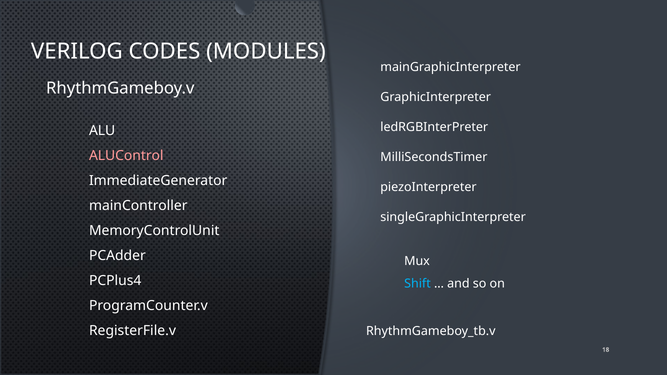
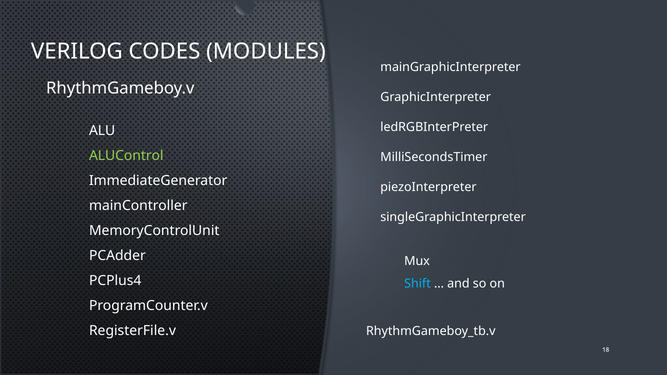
ALUControl colour: pink -> light green
